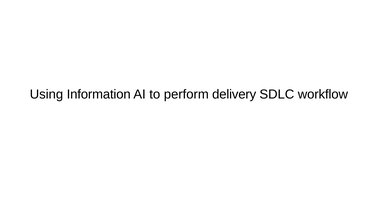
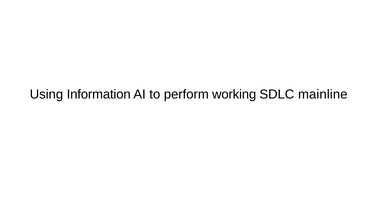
delivery: delivery -> working
workflow: workflow -> mainline
